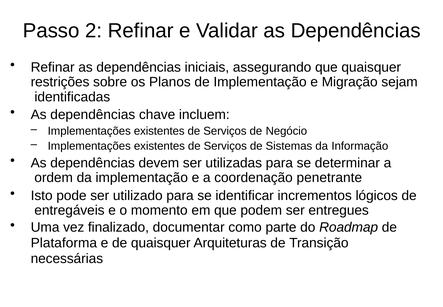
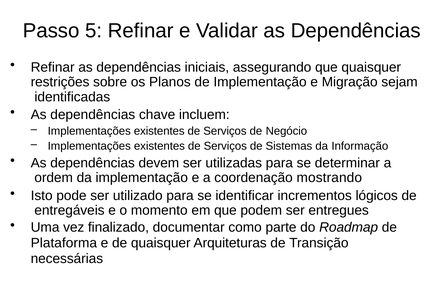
2: 2 -> 5
penetrante: penetrante -> mostrando
